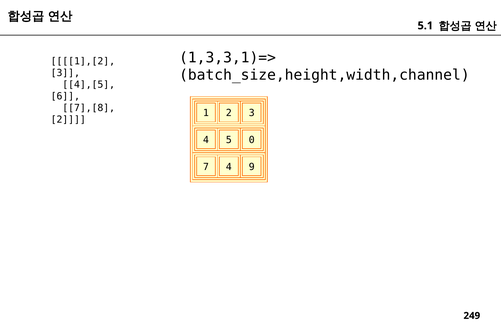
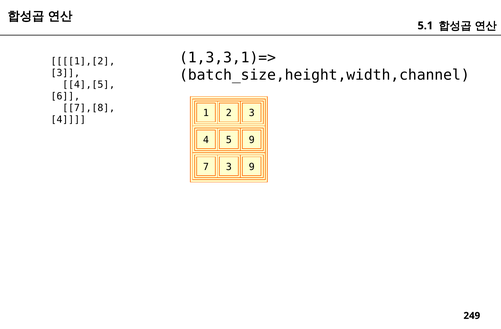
2 at (68, 120): 2 -> 4
5 0: 0 -> 9
7 4: 4 -> 3
